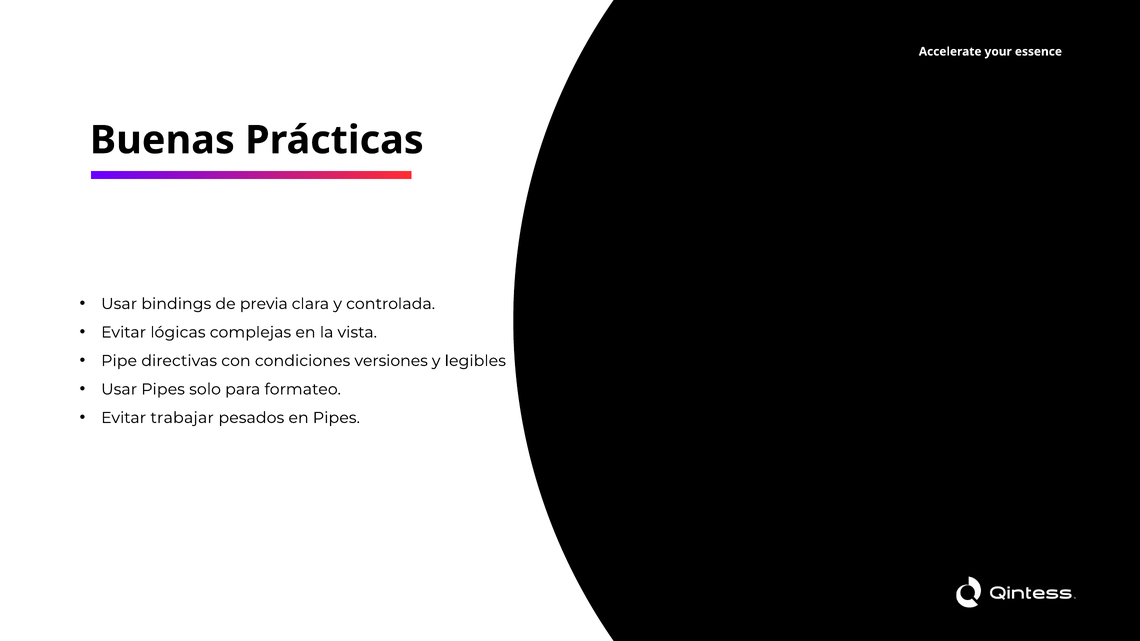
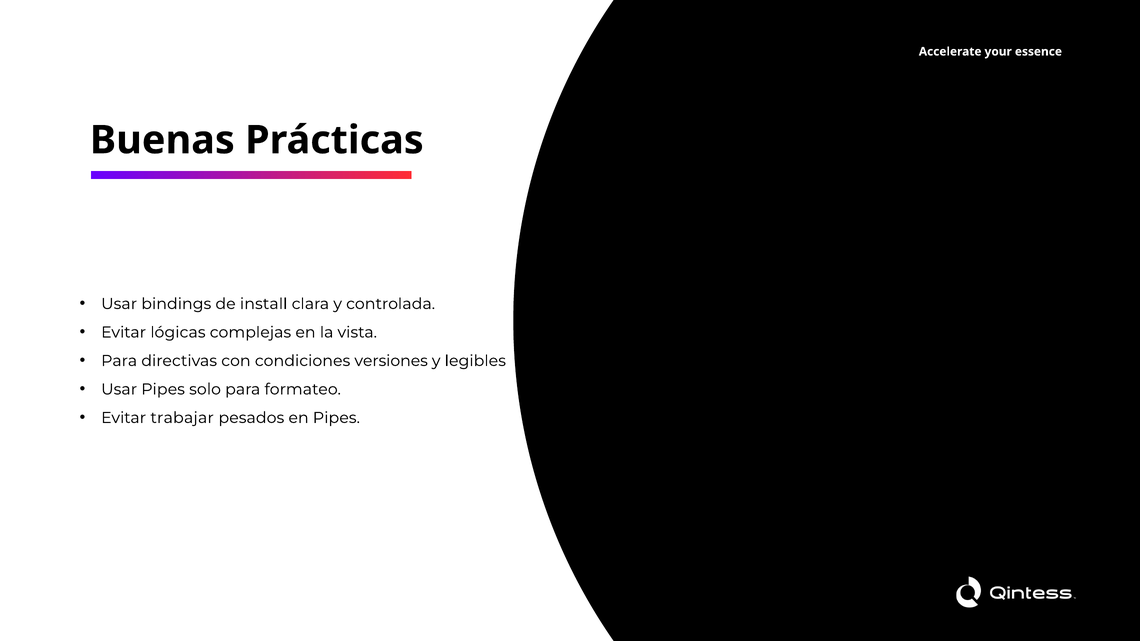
previa: previa -> install
Pipe at (119, 361): Pipe -> Para
